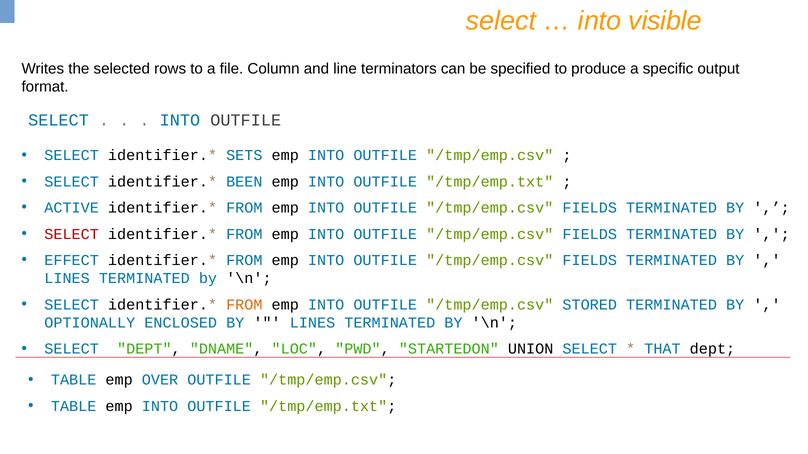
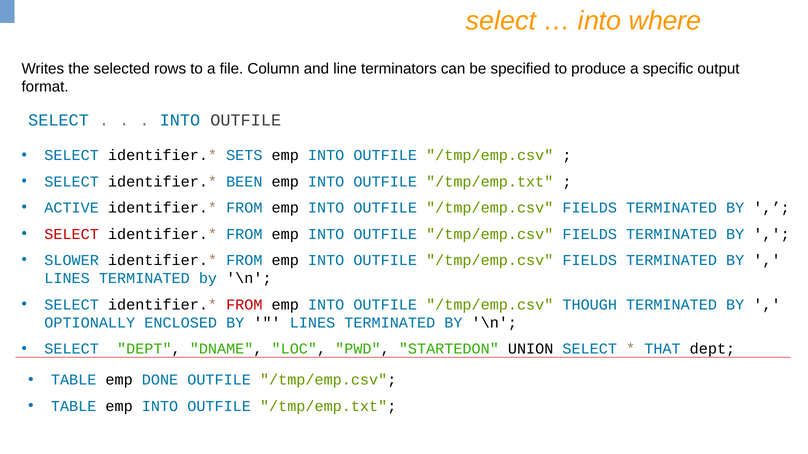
visible: visible -> where
EFFECT: EFFECT -> SLOWER
FROM at (244, 305) colour: orange -> red
STORED: STORED -> THOUGH
OVER: OVER -> DONE
